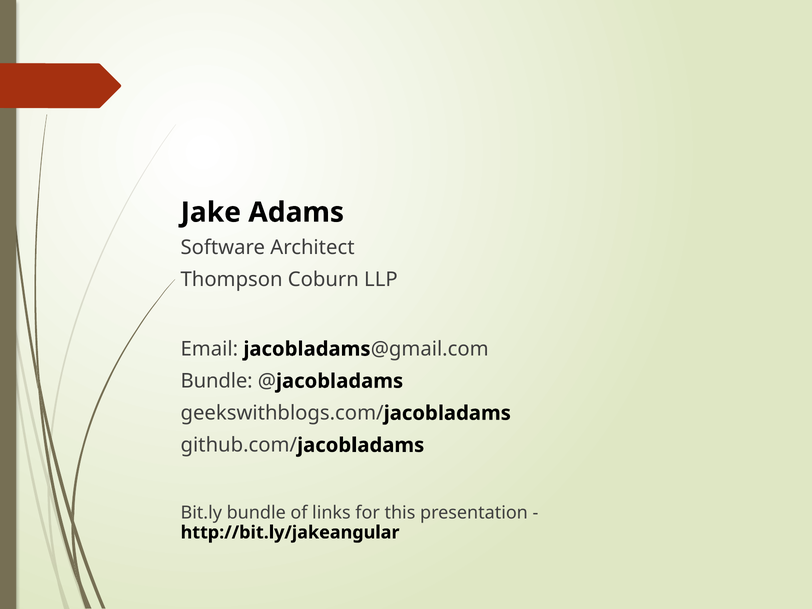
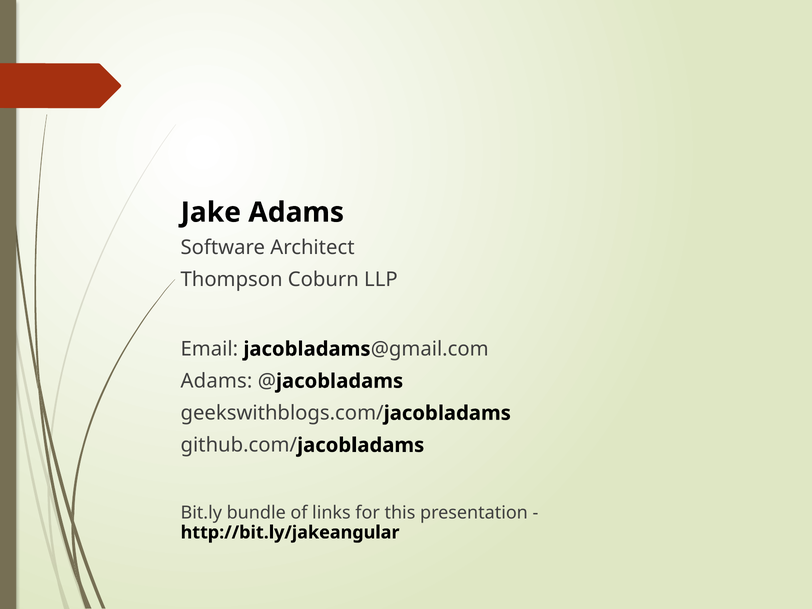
Bundle at (217, 381): Bundle -> Adams
